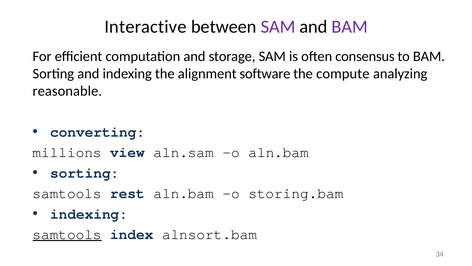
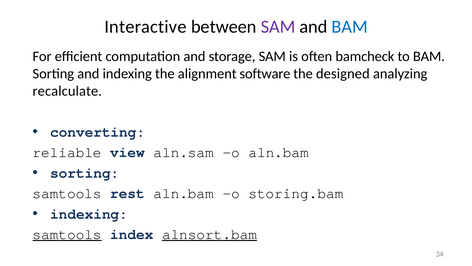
BAM at (350, 27) colour: purple -> blue
consensus: consensus -> bamcheck
compute: compute -> designed
reasonable: reasonable -> recalculate
millions: millions -> reliable
alnsort.bam underline: none -> present
